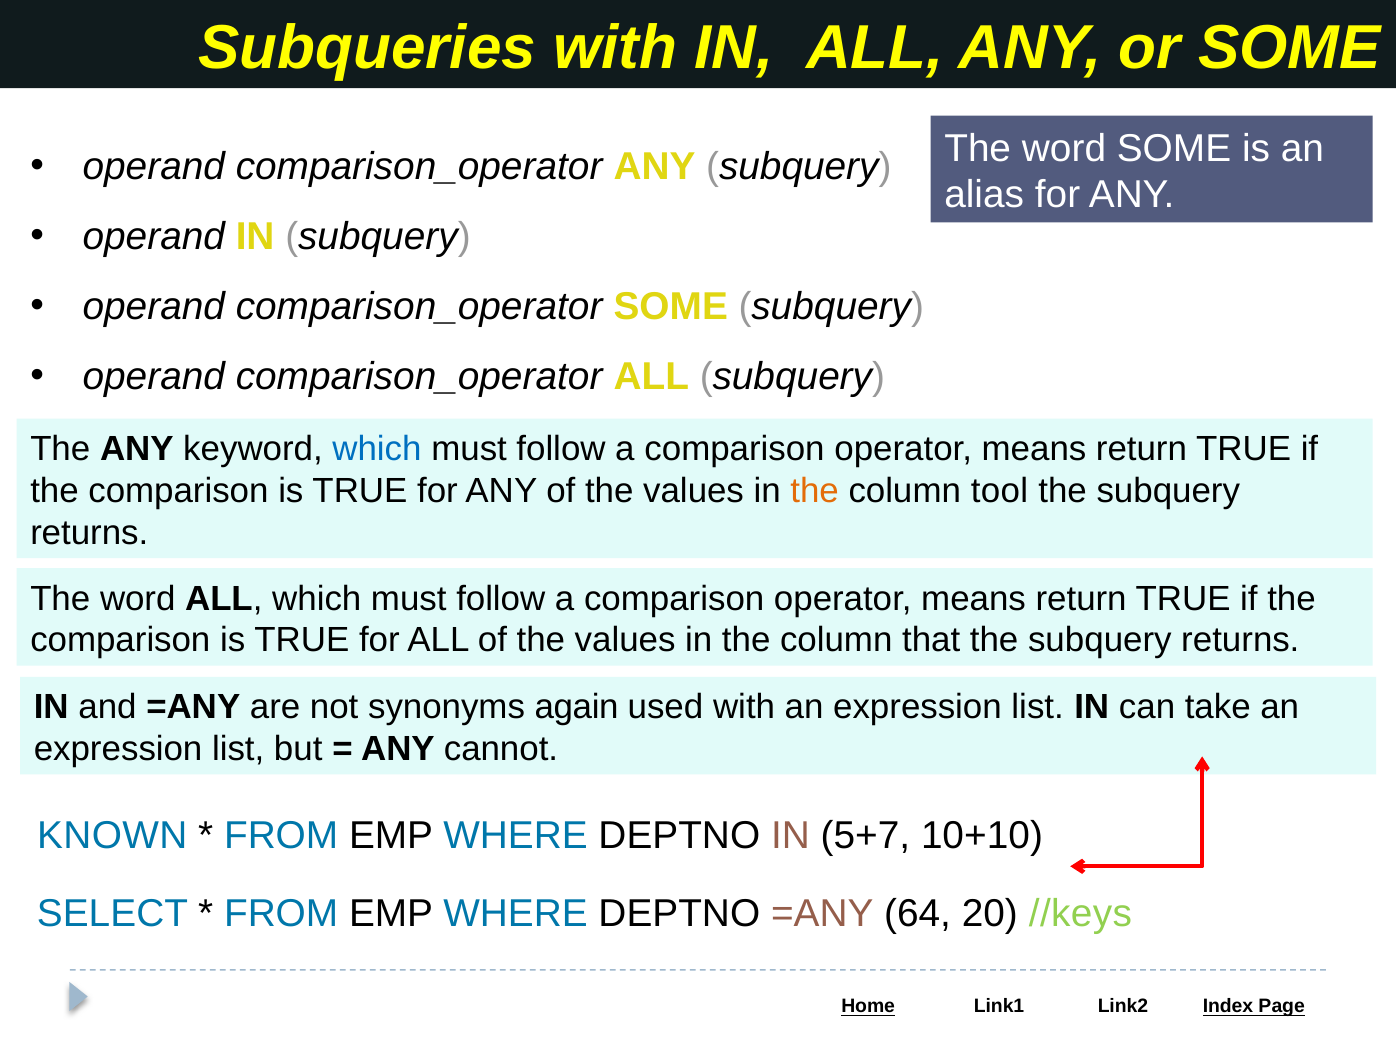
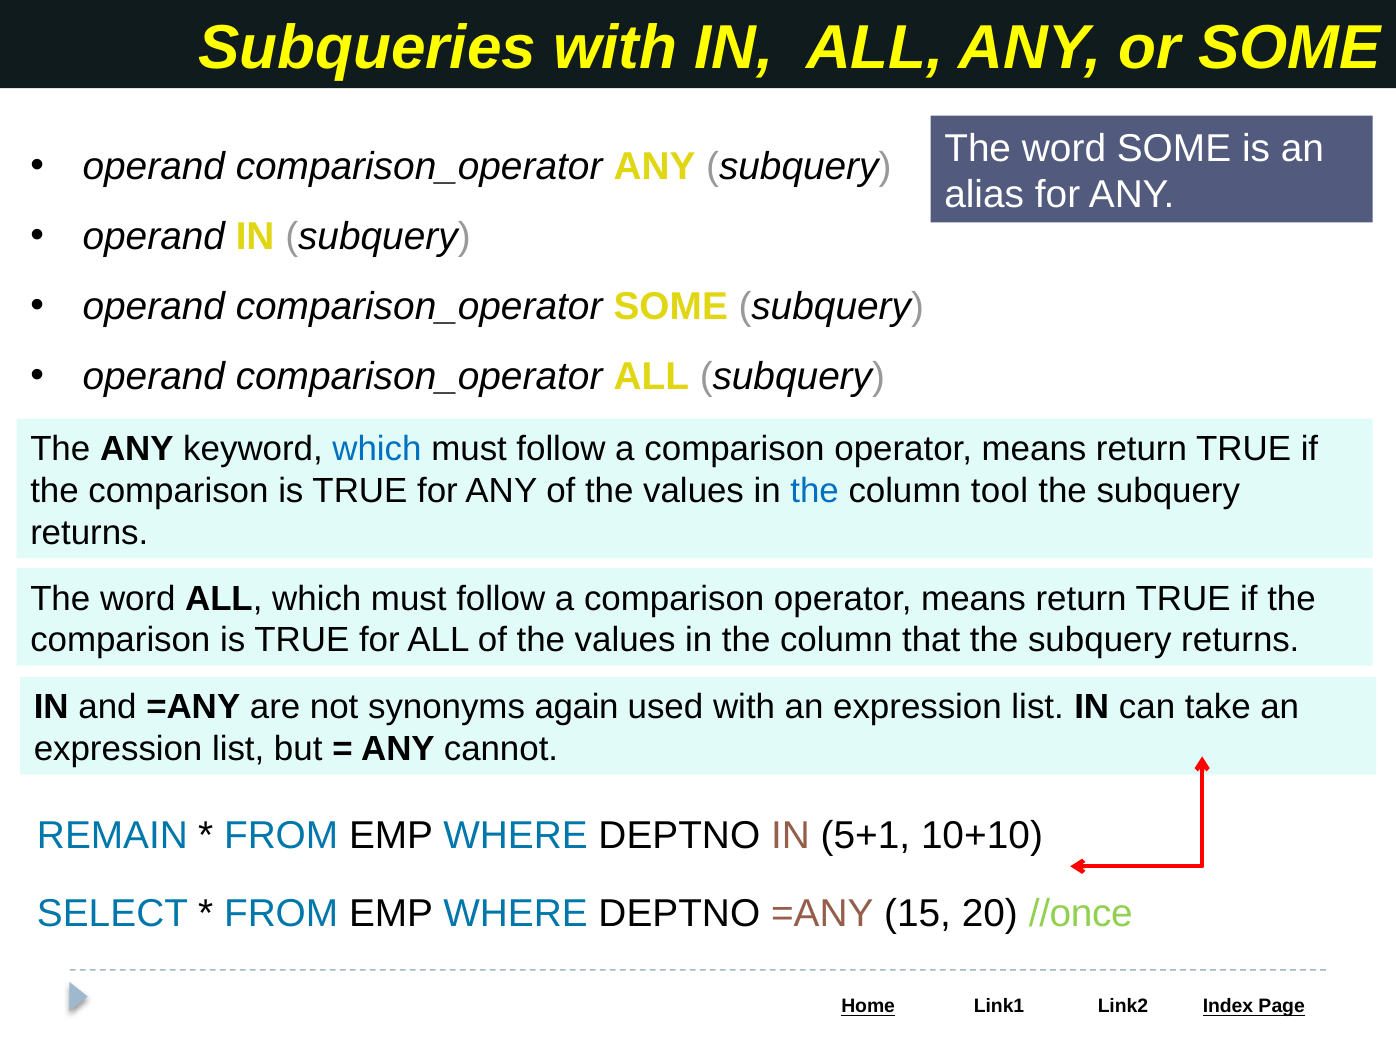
the at (815, 491) colour: orange -> blue
KNOWN: KNOWN -> REMAIN
5+7: 5+7 -> 5+1
64: 64 -> 15
//keys: //keys -> //once
